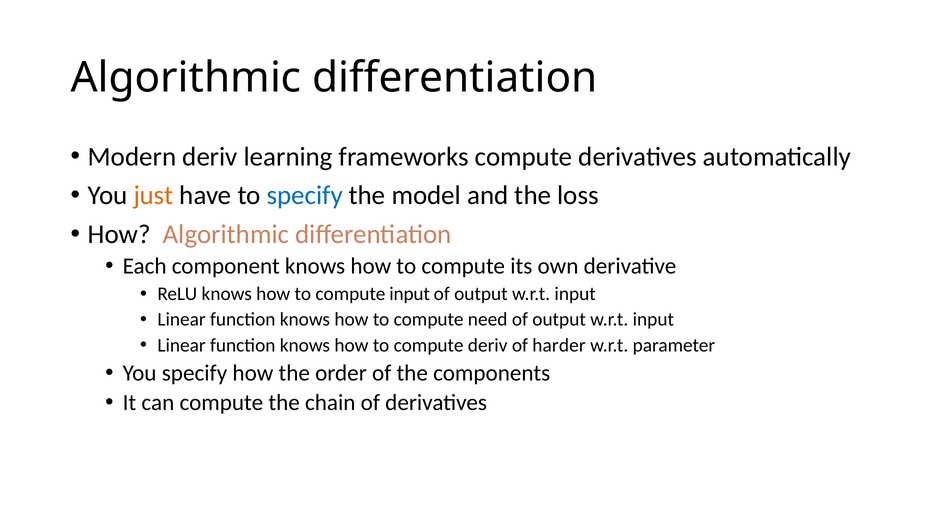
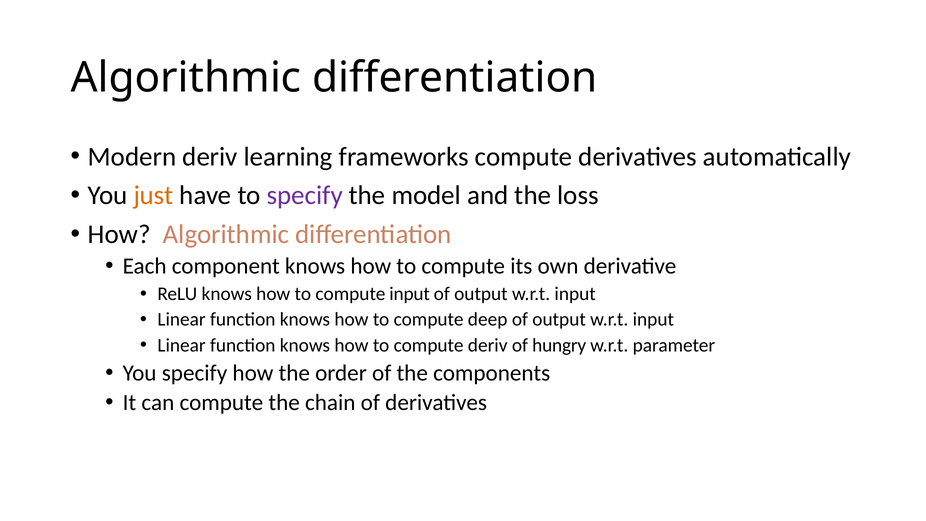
specify at (305, 195) colour: blue -> purple
need: need -> deep
harder: harder -> hungry
